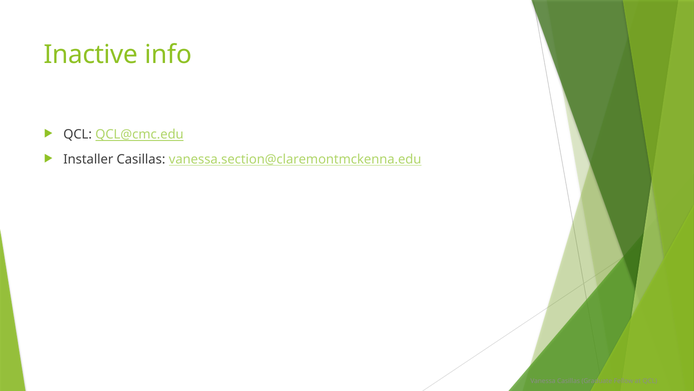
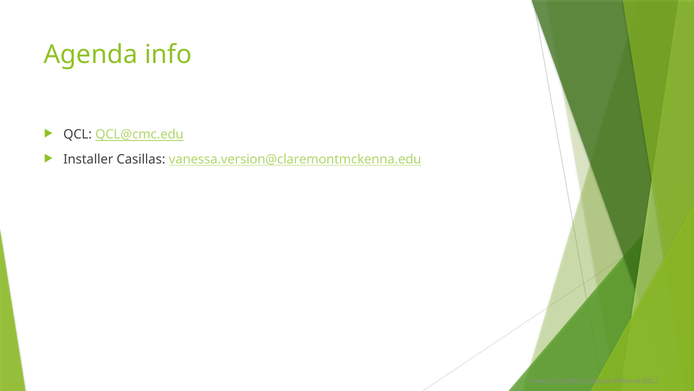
Inactive: Inactive -> Agenda
vanessa.section@claremontmckenna.edu: vanessa.section@claremontmckenna.edu -> vanessa.version@claremontmckenna.edu
